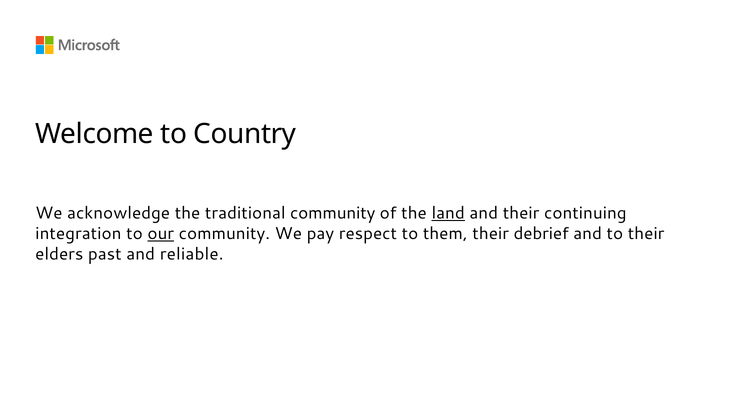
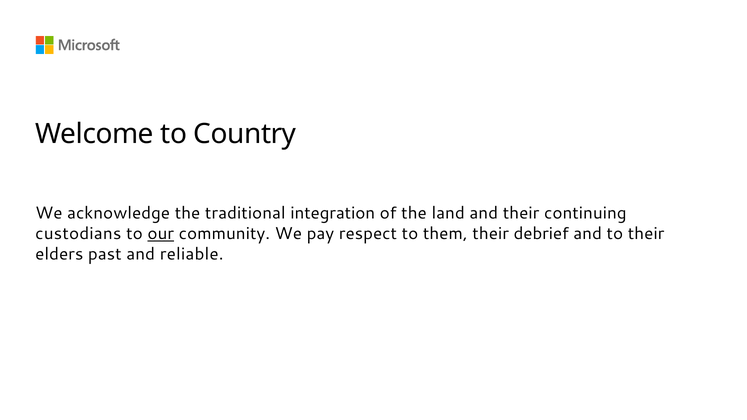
traditional community: community -> integration
land underline: present -> none
integration: integration -> custodians
